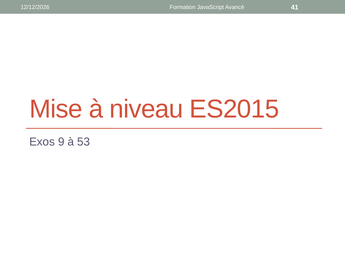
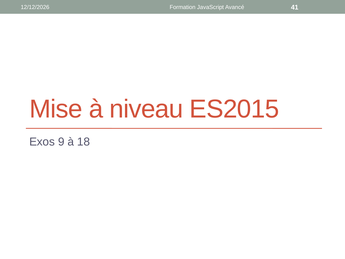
53: 53 -> 18
